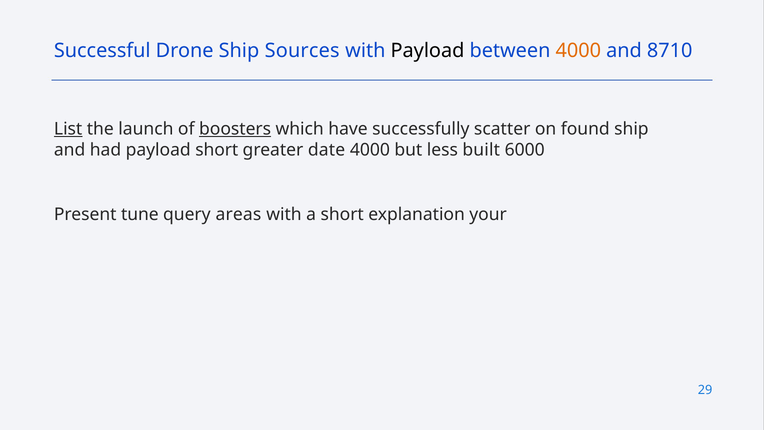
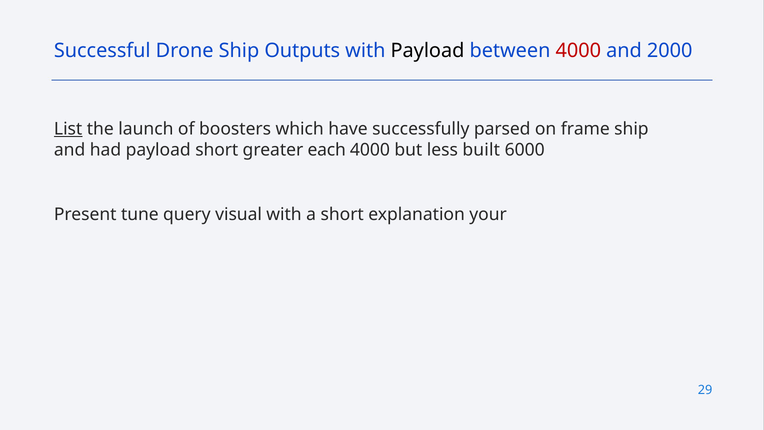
Sources: Sources -> Outputs
4000 at (578, 51) colour: orange -> red
8710: 8710 -> 2000
boosters underline: present -> none
scatter: scatter -> parsed
found: found -> frame
date: date -> each
areas: areas -> visual
